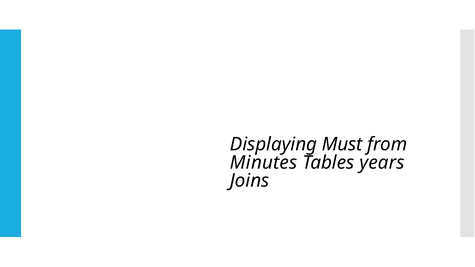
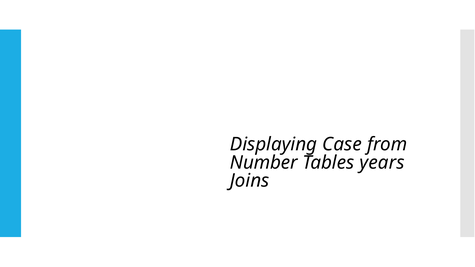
Must: Must -> Case
Minutes: Minutes -> Number
